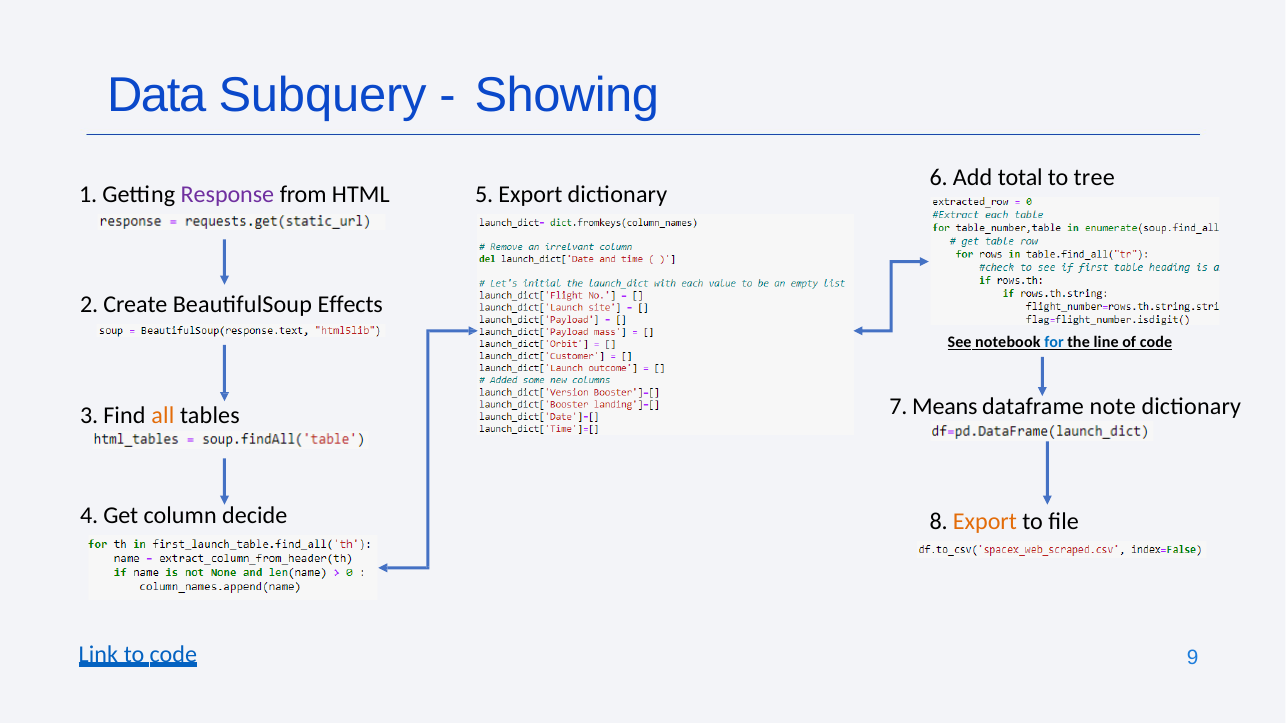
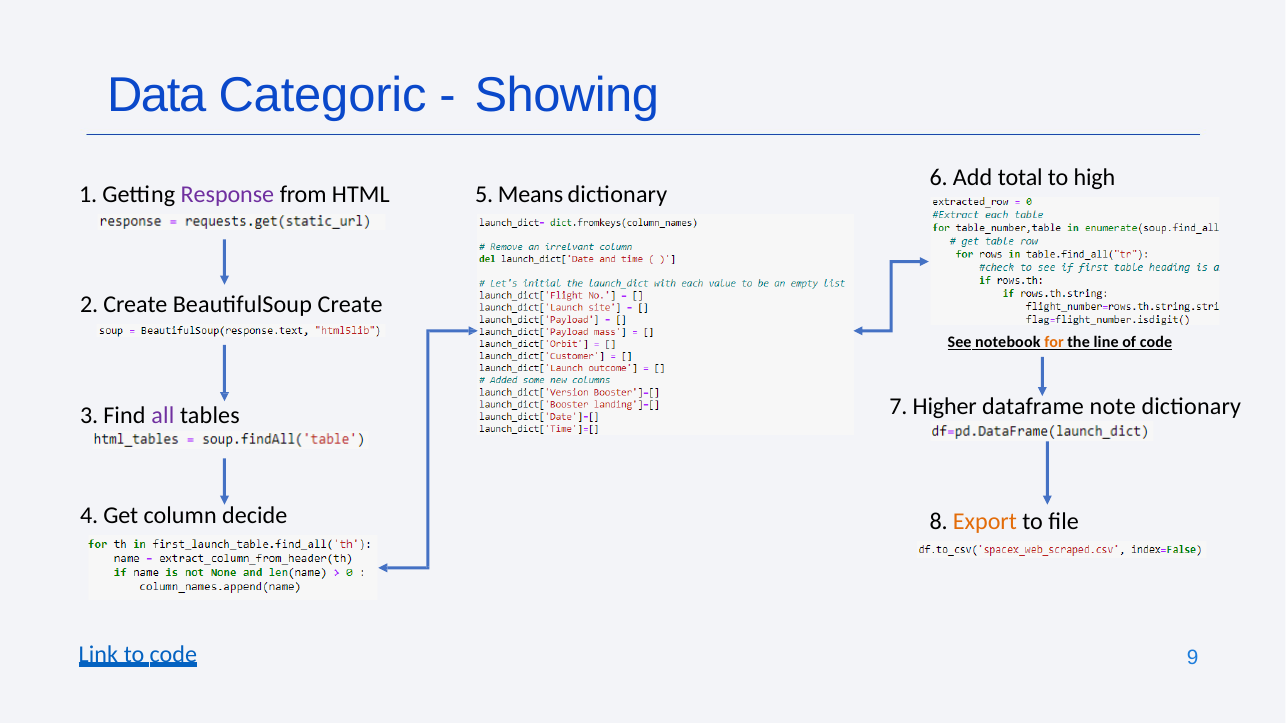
Subquery: Subquery -> Categoric
tree: tree -> high
5 Export: Export -> Means
BeautifulSoup Effects: Effects -> Create
for colour: blue -> orange
Means: Means -> Higher
all colour: orange -> purple
